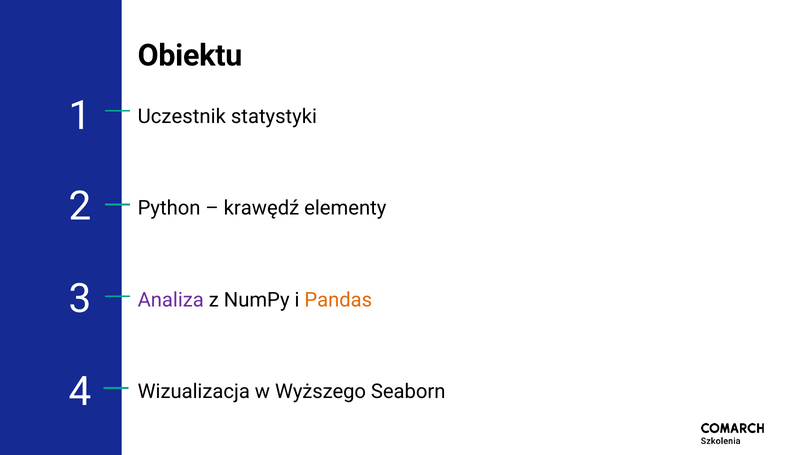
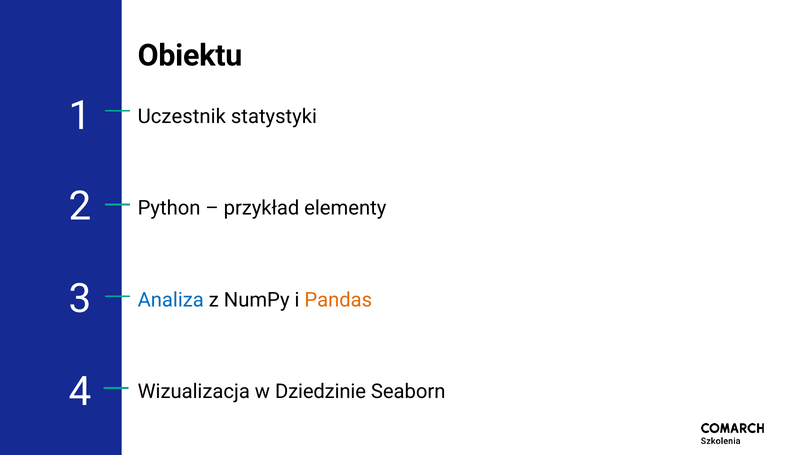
krawędź: krawędź -> przykład
Analiza colour: purple -> blue
Wyższego: Wyższego -> Dziedzinie
